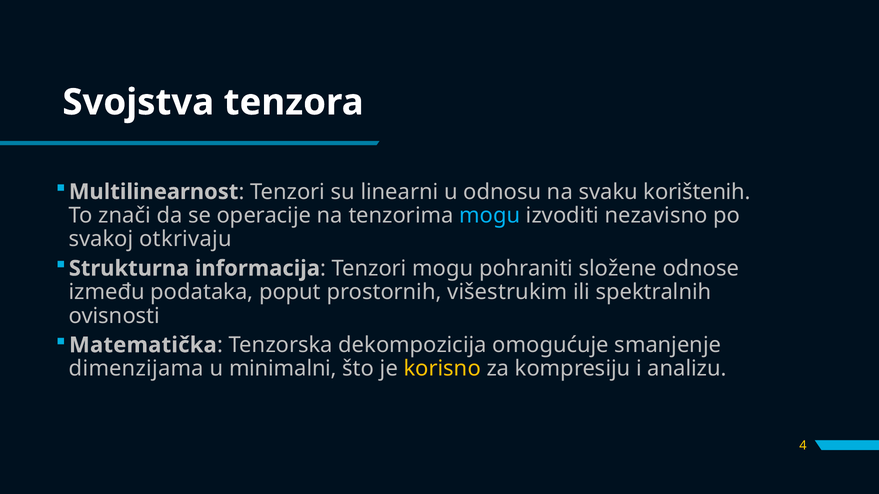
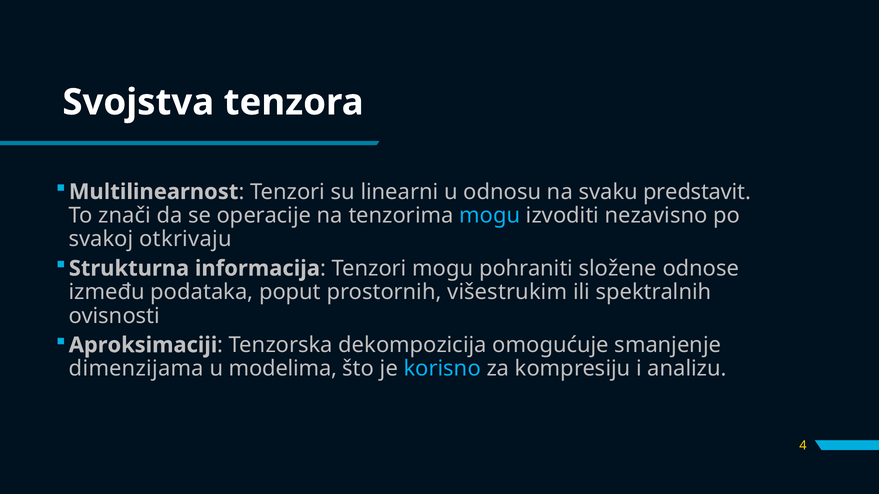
korištenih: korištenih -> predstavit
Matematička: Matematička -> Aproksimaciji
minimalni: minimalni -> modelima
korisno colour: yellow -> light blue
